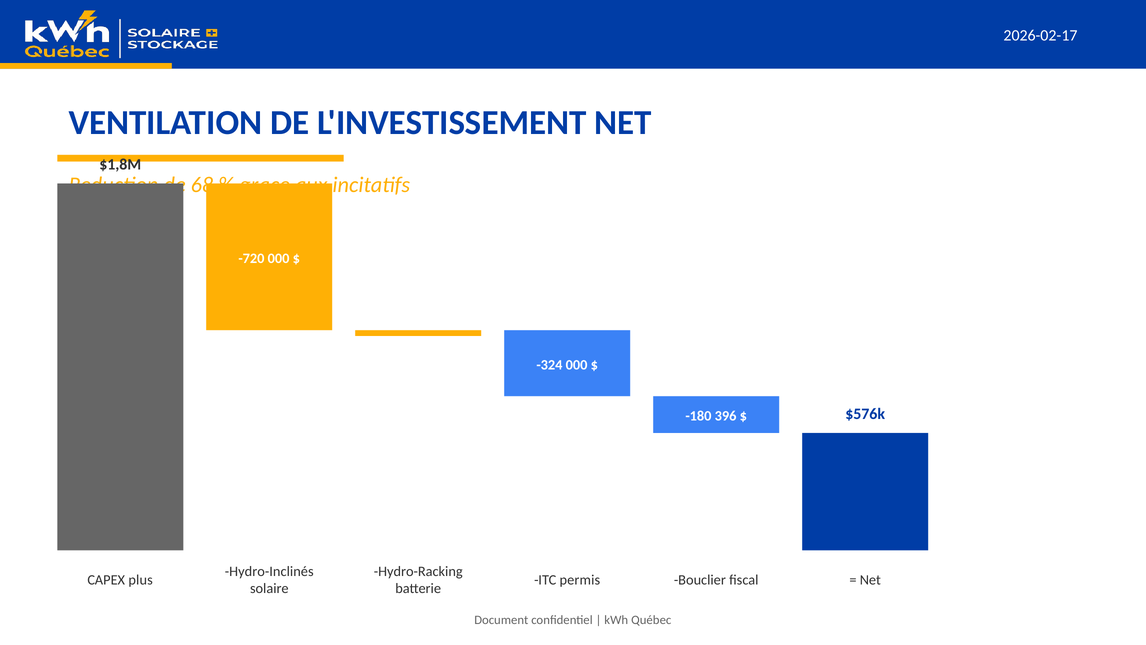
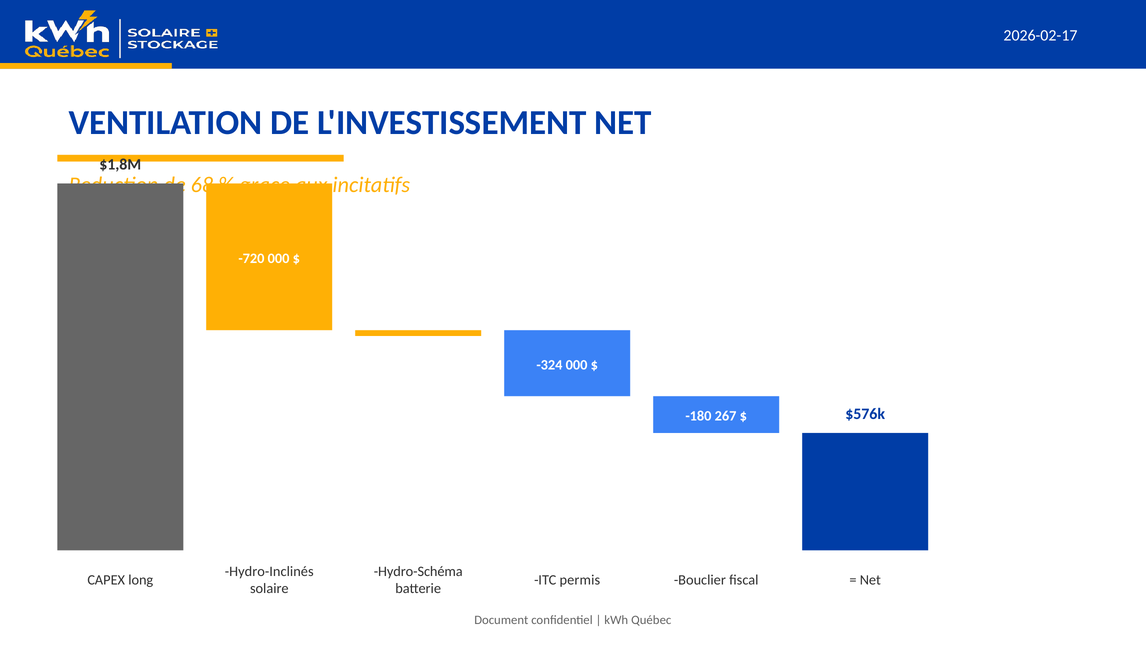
396: 396 -> 267
Hydro-Racking: Hydro-Racking -> Hydro-Schéma
plus: plus -> long
